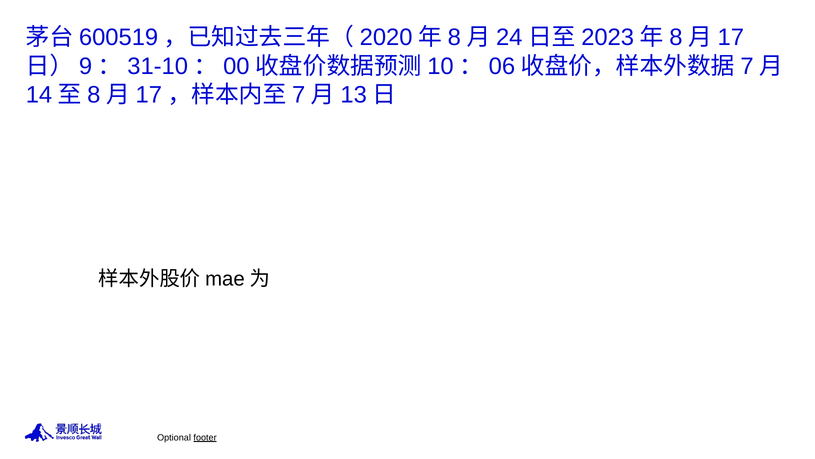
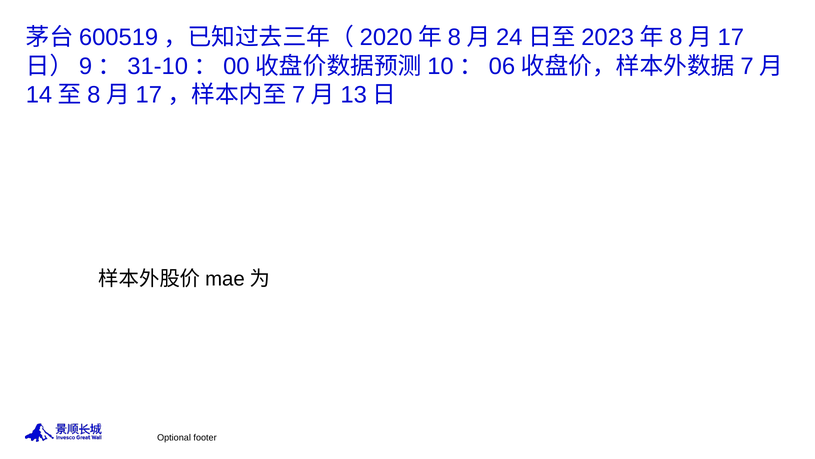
footer underline: present -> none
